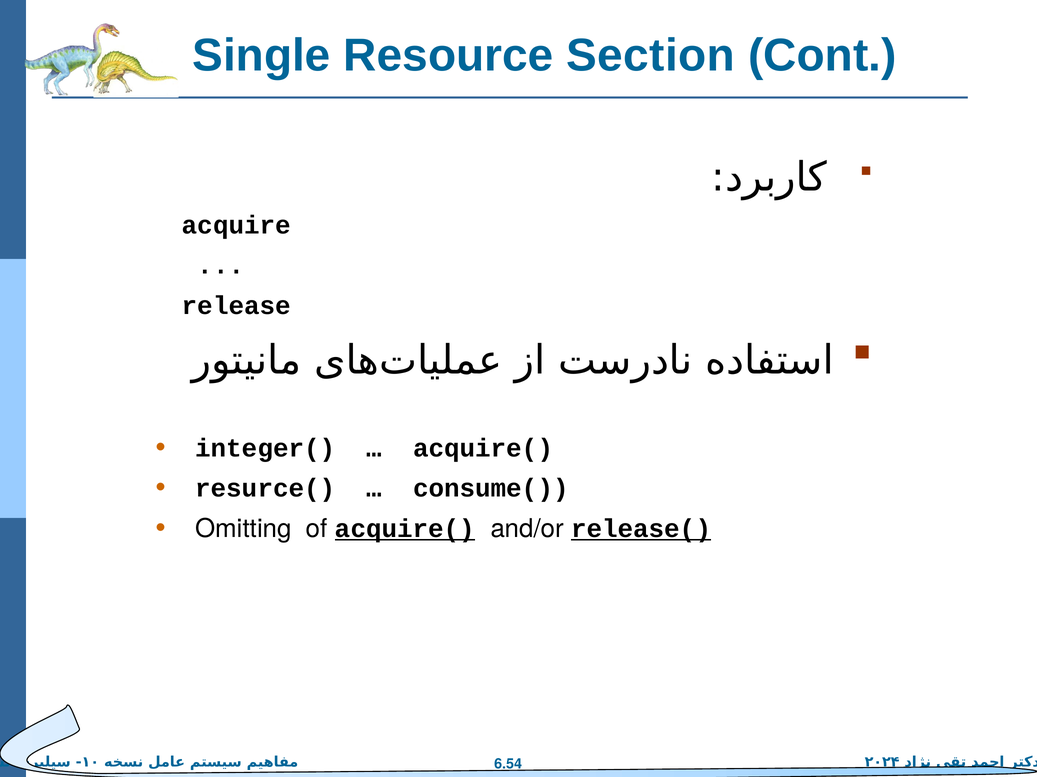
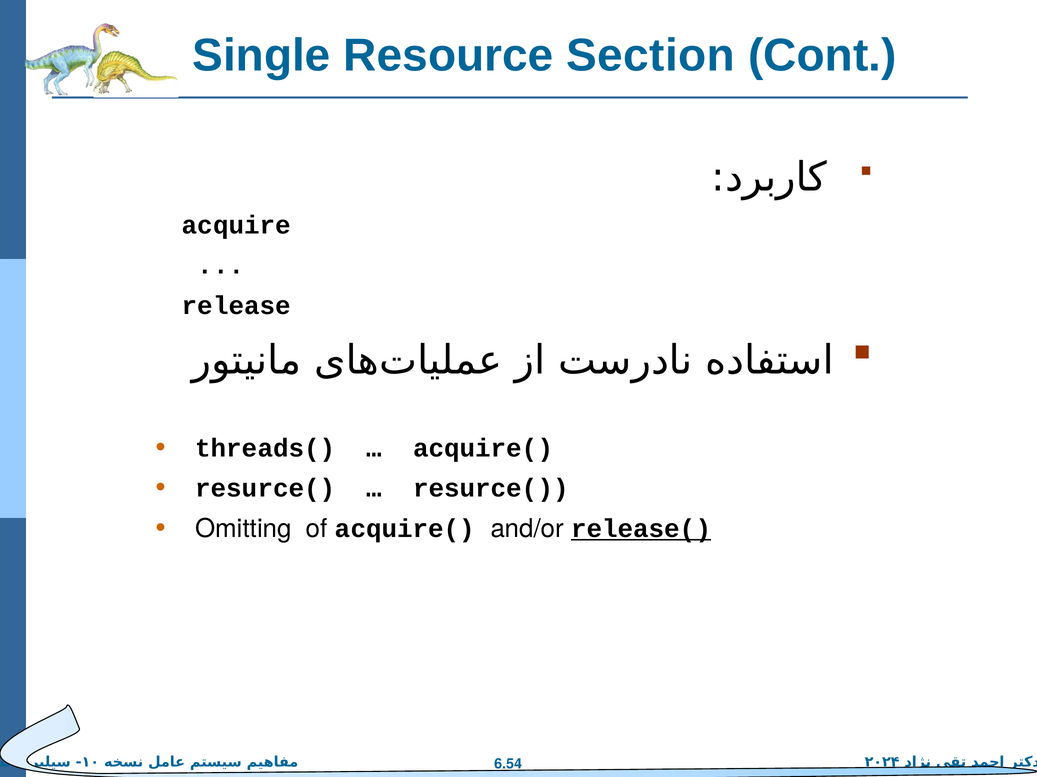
integer(: integer( -> threads(
consume( at (491, 489): consume( -> resurce(
acquire( at (405, 529) underline: present -> none
